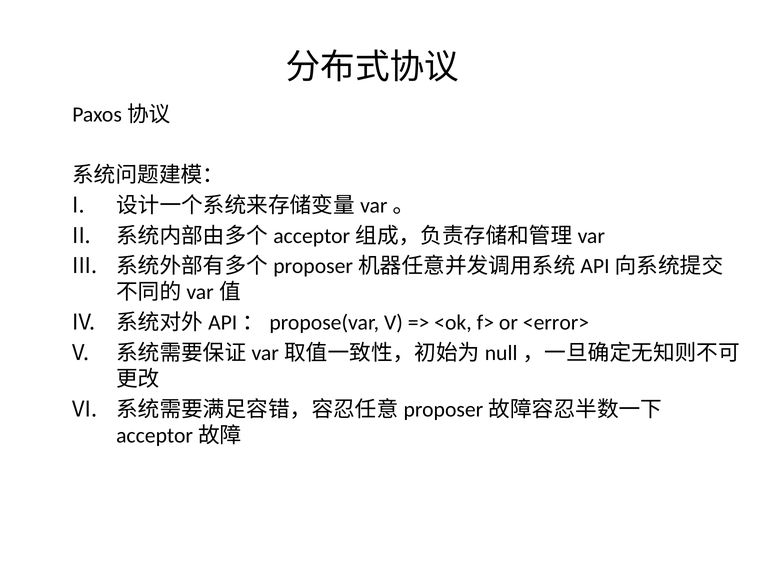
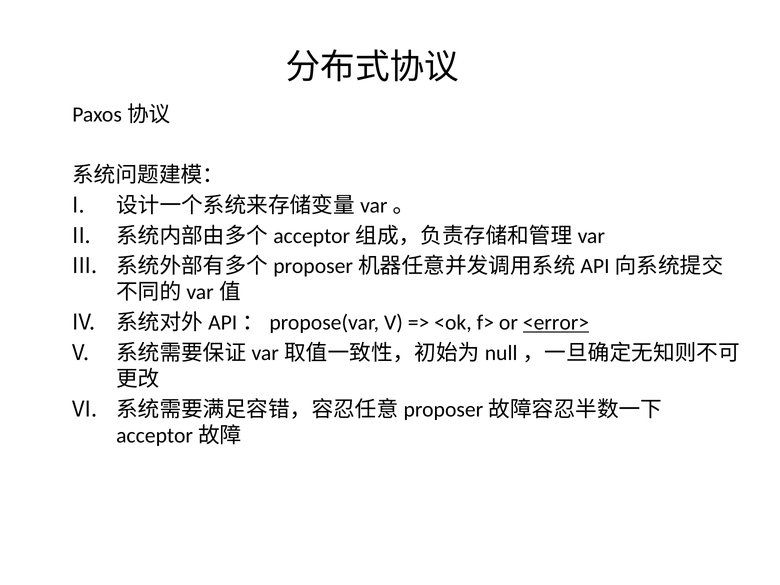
<error> underline: none -> present
